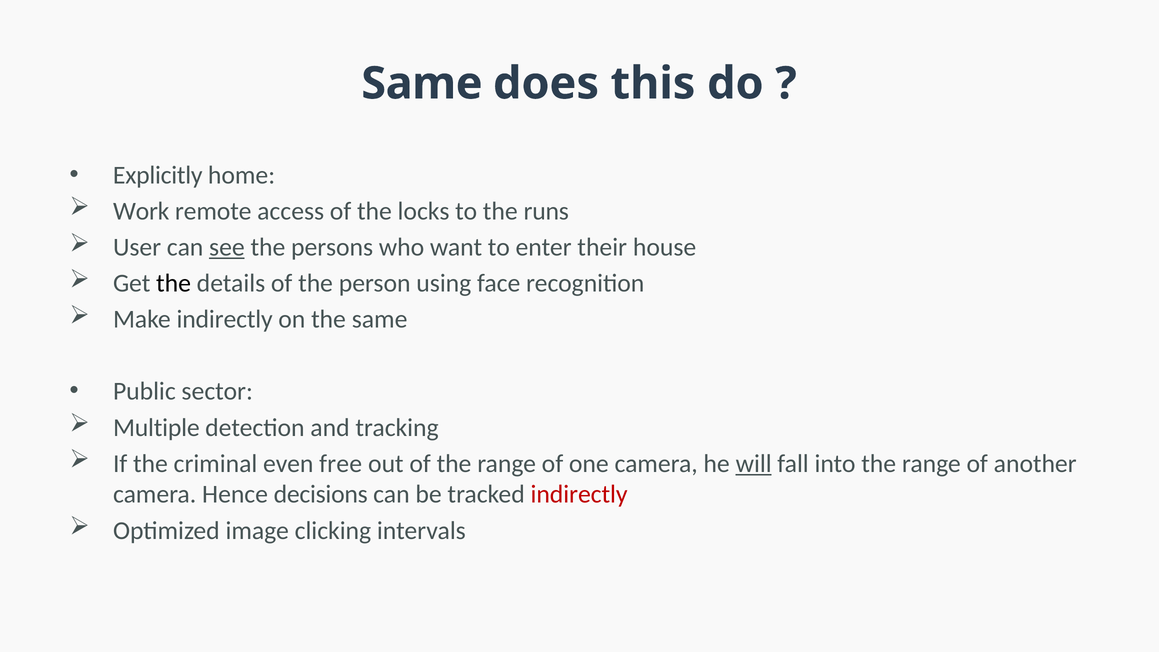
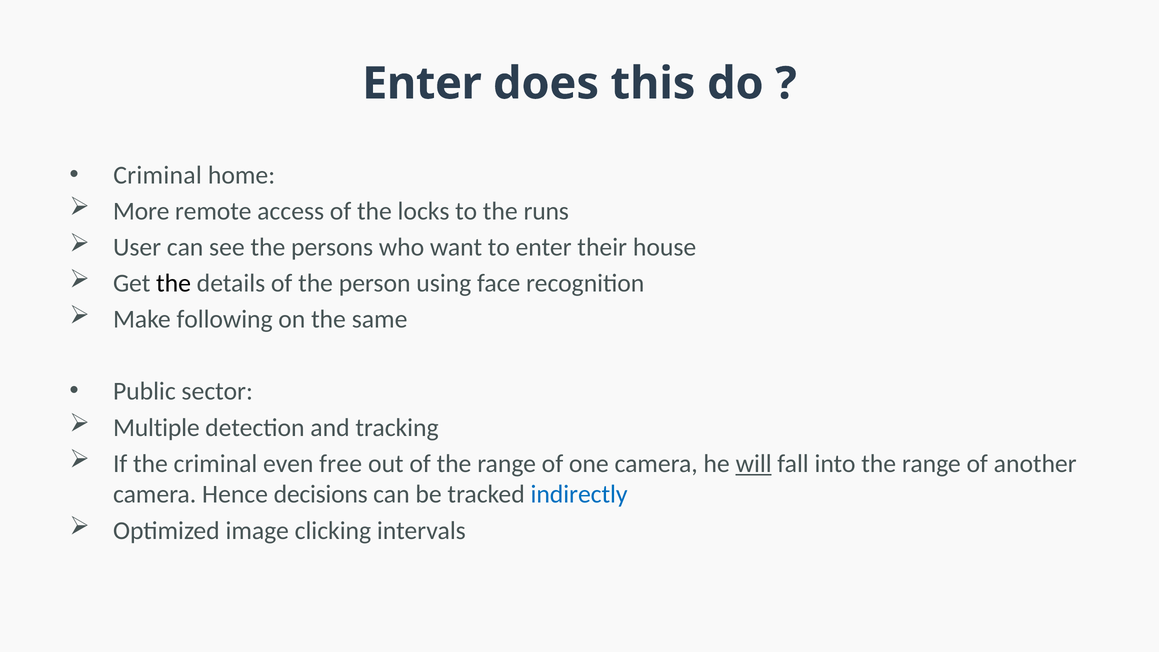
Same at (422, 84): Same -> Enter
Explicitly at (158, 175): Explicitly -> Criminal
Work: Work -> More
see underline: present -> none
Make indirectly: indirectly -> following
indirectly at (579, 494) colour: red -> blue
